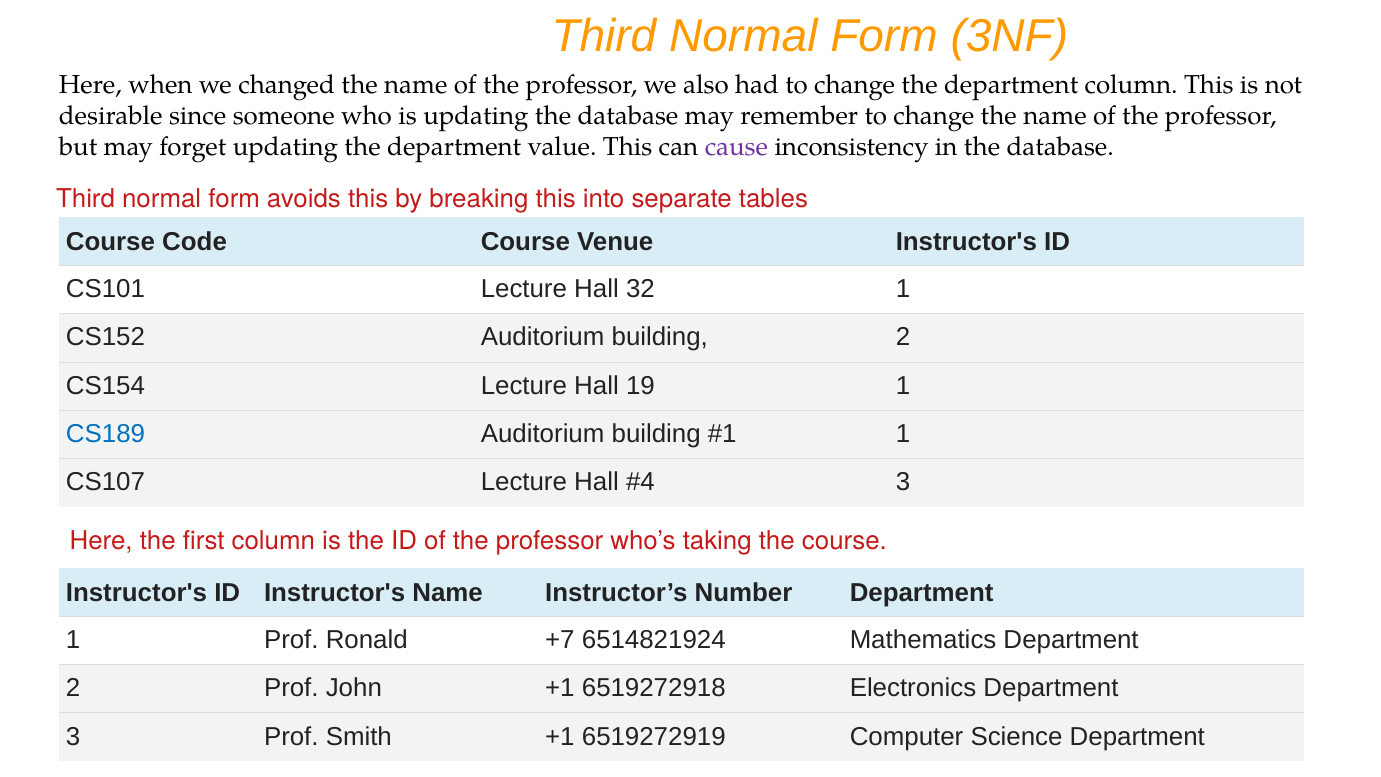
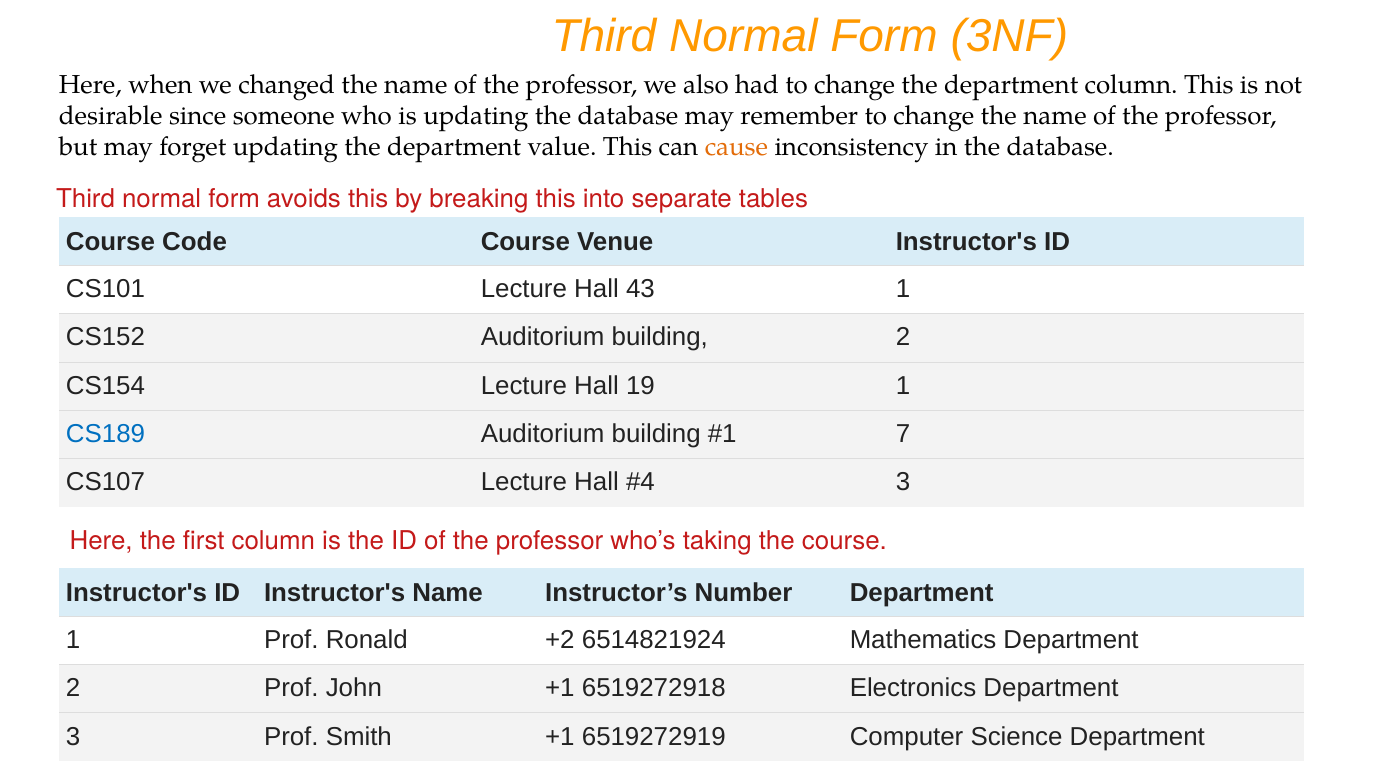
cause colour: purple -> orange
32: 32 -> 43
1 at (903, 434): 1 -> 7
+7: +7 -> +2
